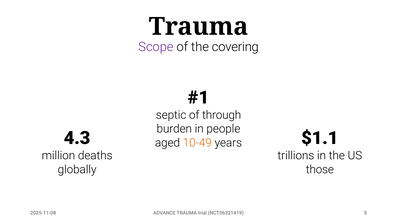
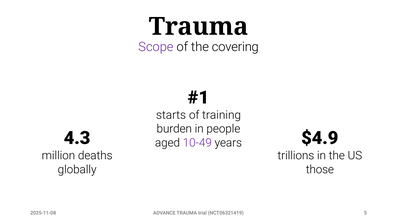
septic: septic -> starts
through: through -> training
$1.1: $1.1 -> $4.9
10-49 colour: orange -> purple
